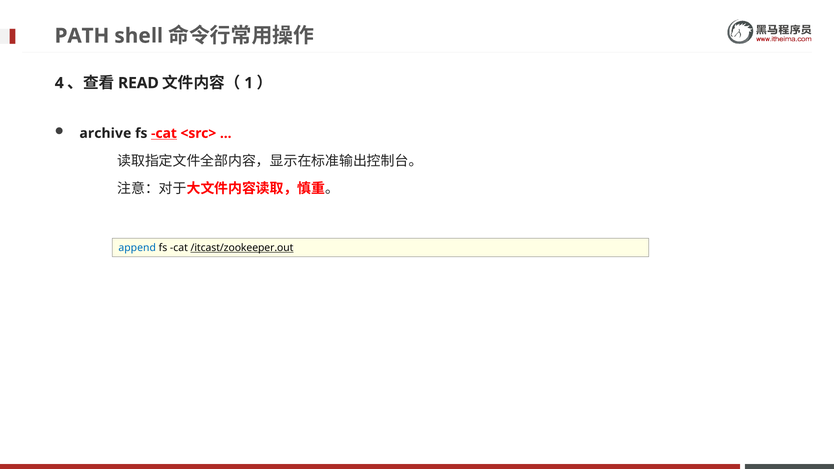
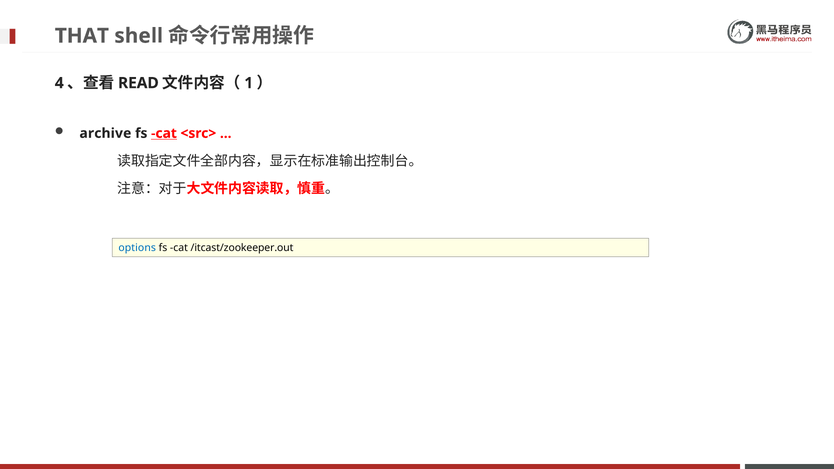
PATH: PATH -> THAT
append: append -> options
/itcast/zookeeper.out underline: present -> none
